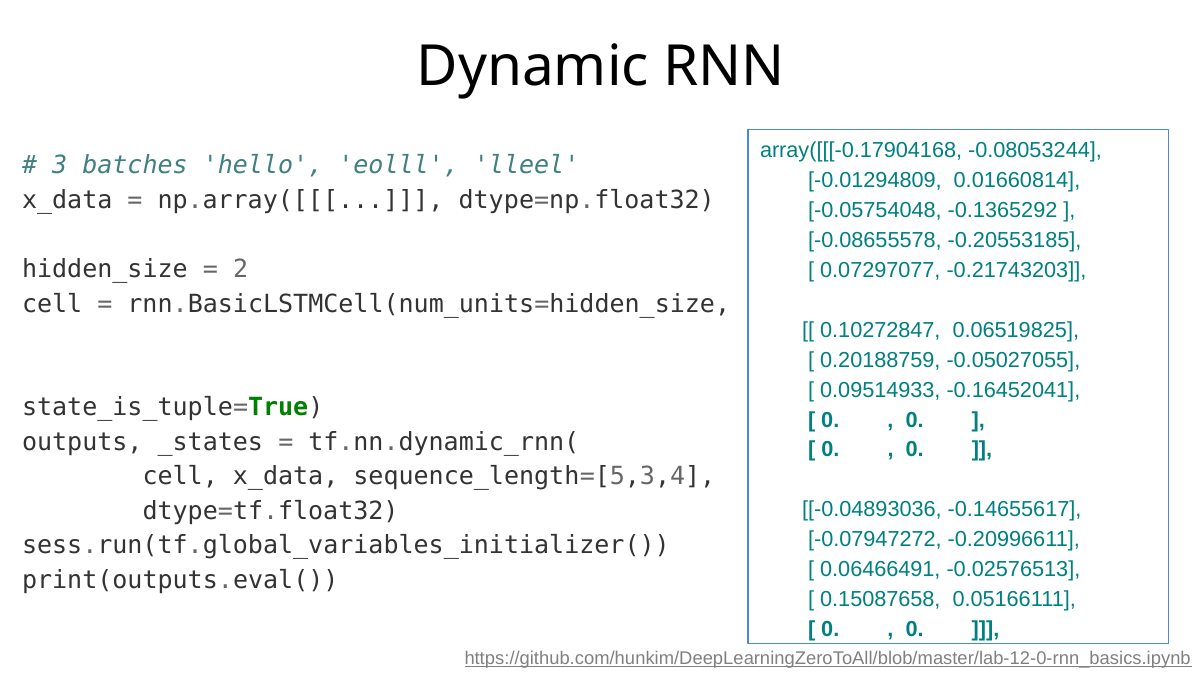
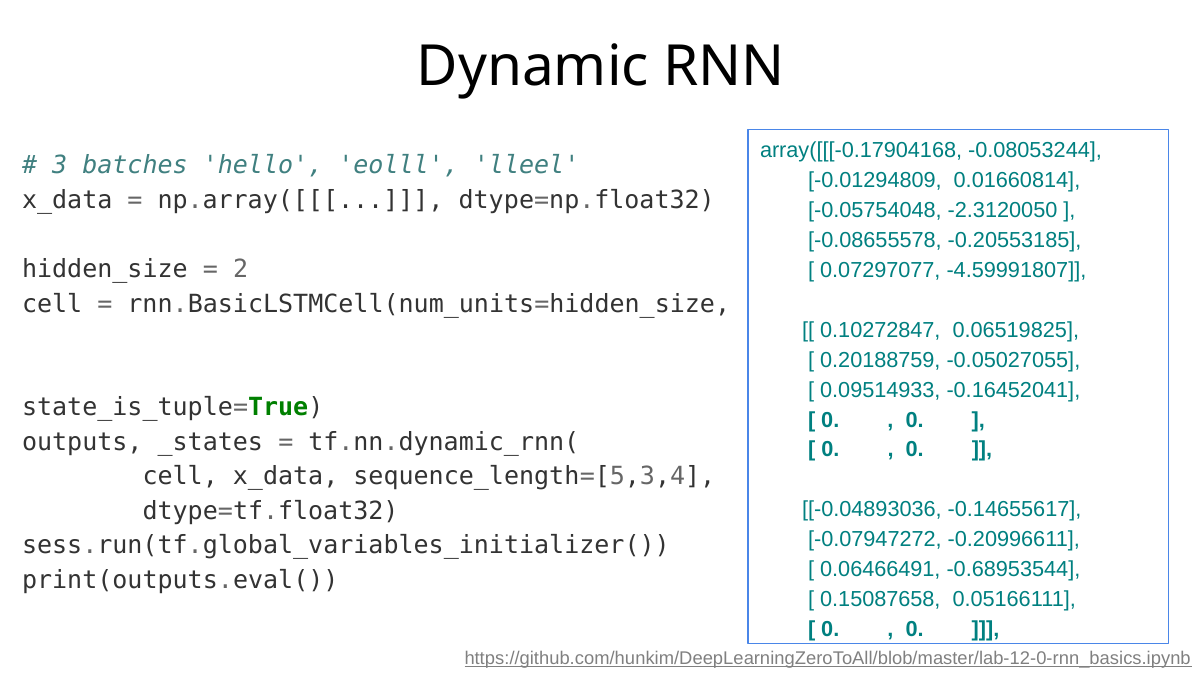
-0.1365292: -0.1365292 -> -2.3120050
-0.21743203: -0.21743203 -> -4.59991807
-0.02576513: -0.02576513 -> -0.68953544
